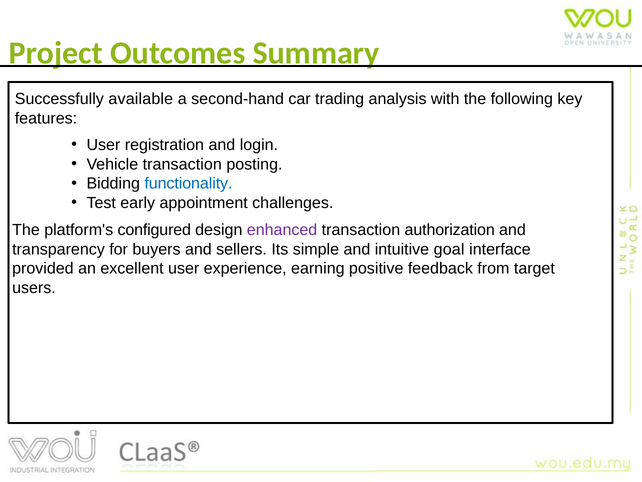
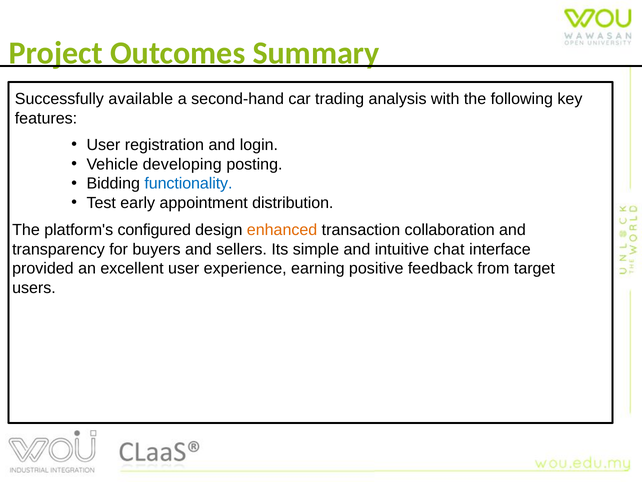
Vehicle transaction: transaction -> developing
challenges: challenges -> distribution
enhanced colour: purple -> orange
authorization: authorization -> collaboration
goal: goal -> chat
